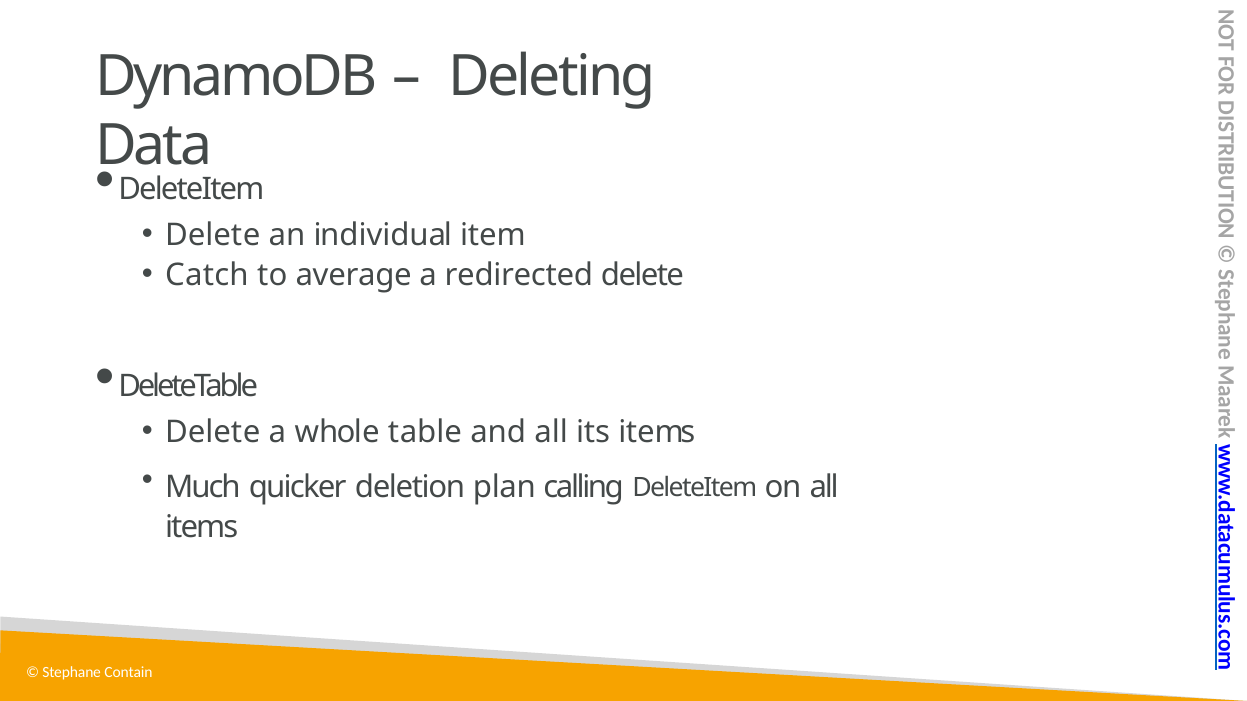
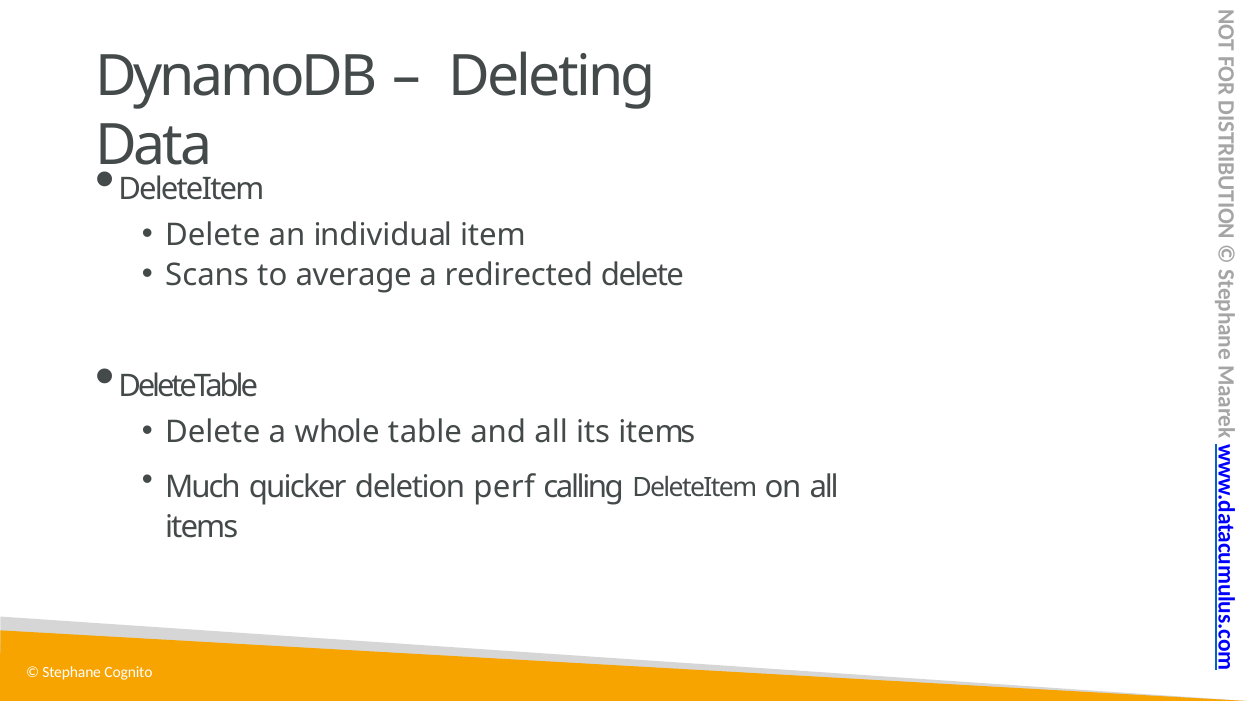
Catch: Catch -> Scans
plan: plan -> perf
Contain: Contain -> Cognito
